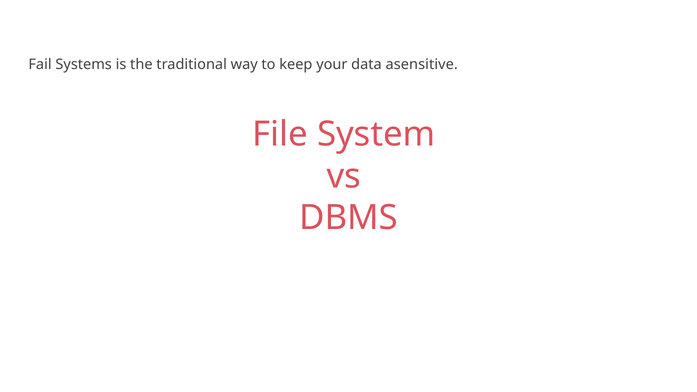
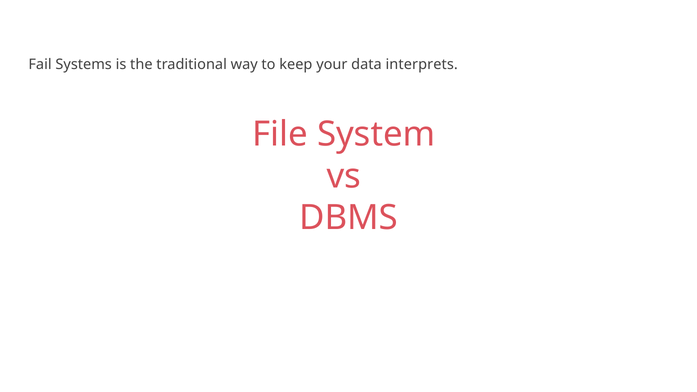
asensitive: asensitive -> interprets
